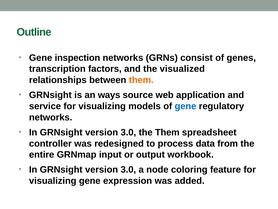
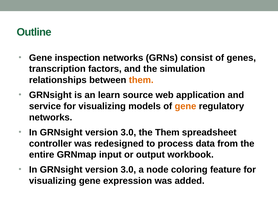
visualized: visualized -> simulation
ways: ways -> learn
gene at (185, 106) colour: blue -> orange
